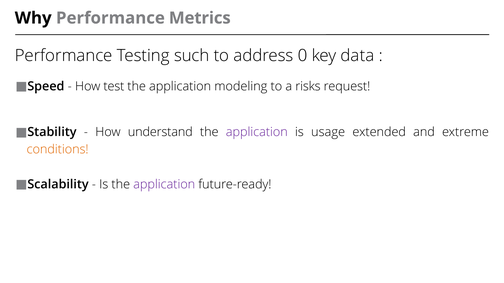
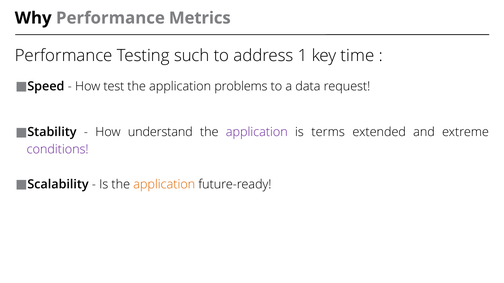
0: 0 -> 1
data: data -> time
modeling: modeling -> problems
risks: risks -> data
usage: usage -> terms
conditions colour: orange -> purple
application at (164, 185) colour: purple -> orange
